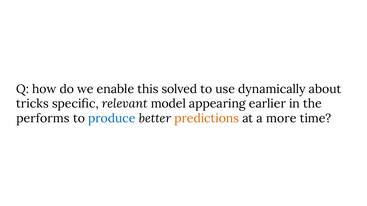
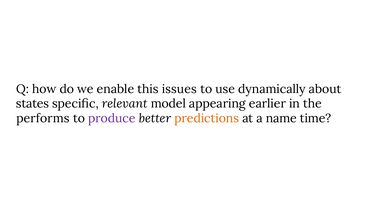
solved: solved -> issues
tricks: tricks -> states
produce colour: blue -> purple
more: more -> name
